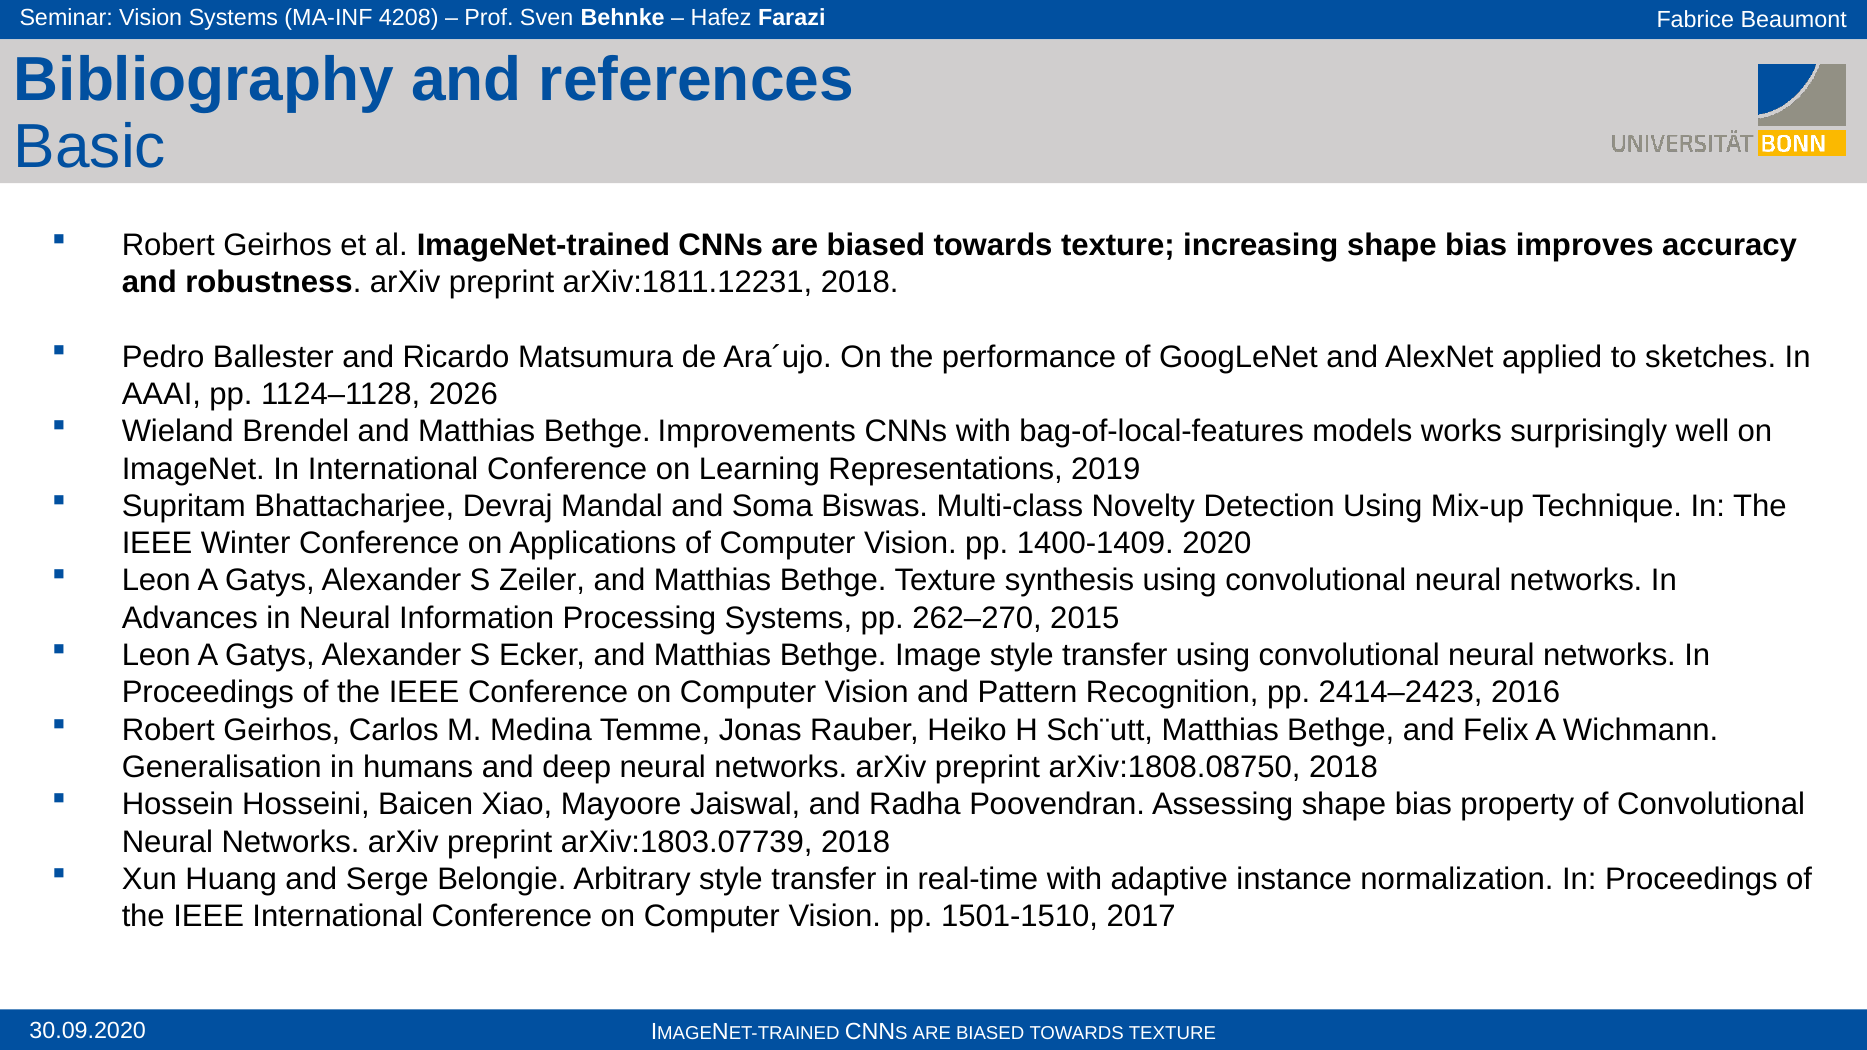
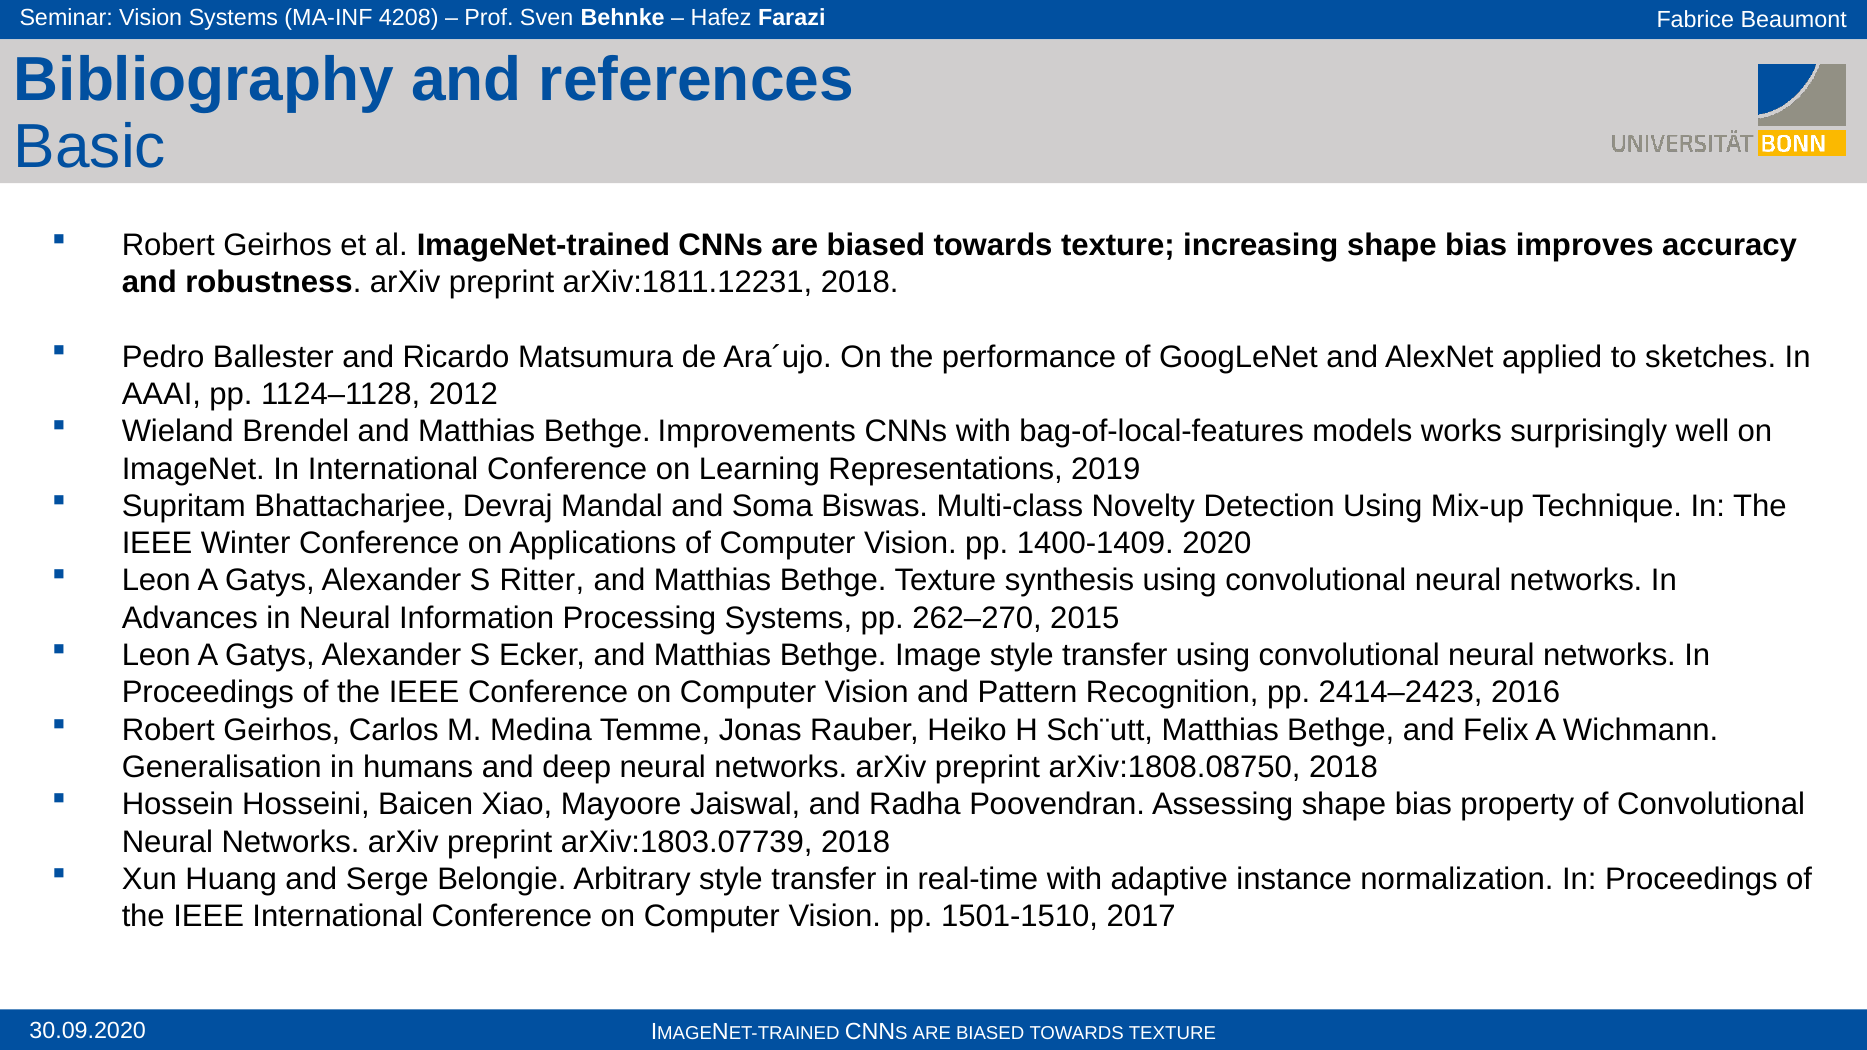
2026: 2026 -> 2012
Zeiler: Zeiler -> Ritter
